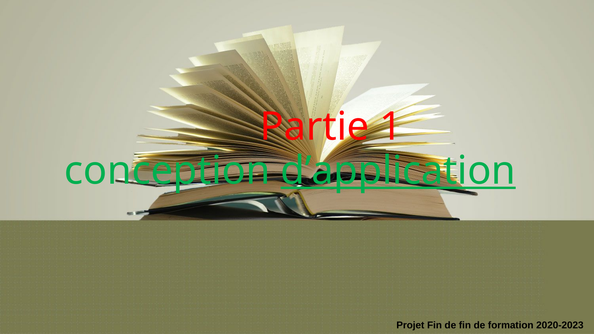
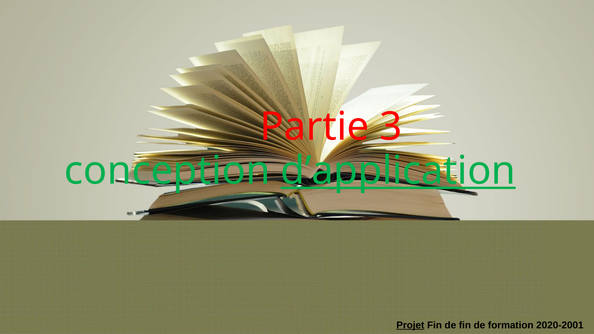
1: 1 -> 3
Projet underline: none -> present
2020-2023: 2020-2023 -> 2020-2001
